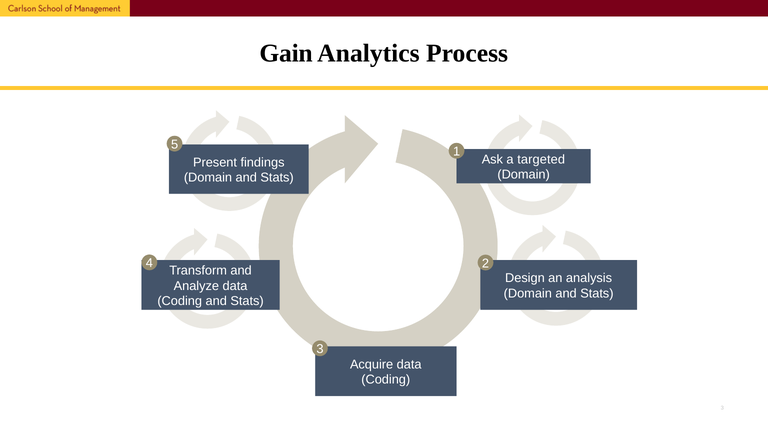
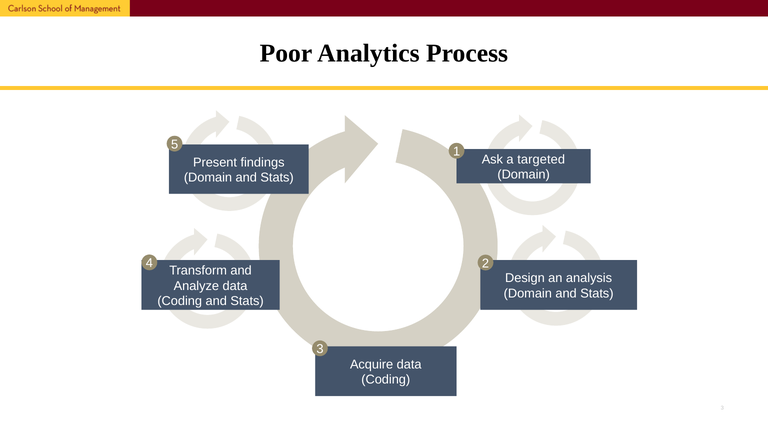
Gain: Gain -> Poor
